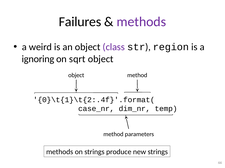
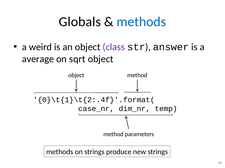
Failures: Failures -> Globals
methods at (141, 22) colour: purple -> blue
region: region -> answer
ignoring: ignoring -> average
